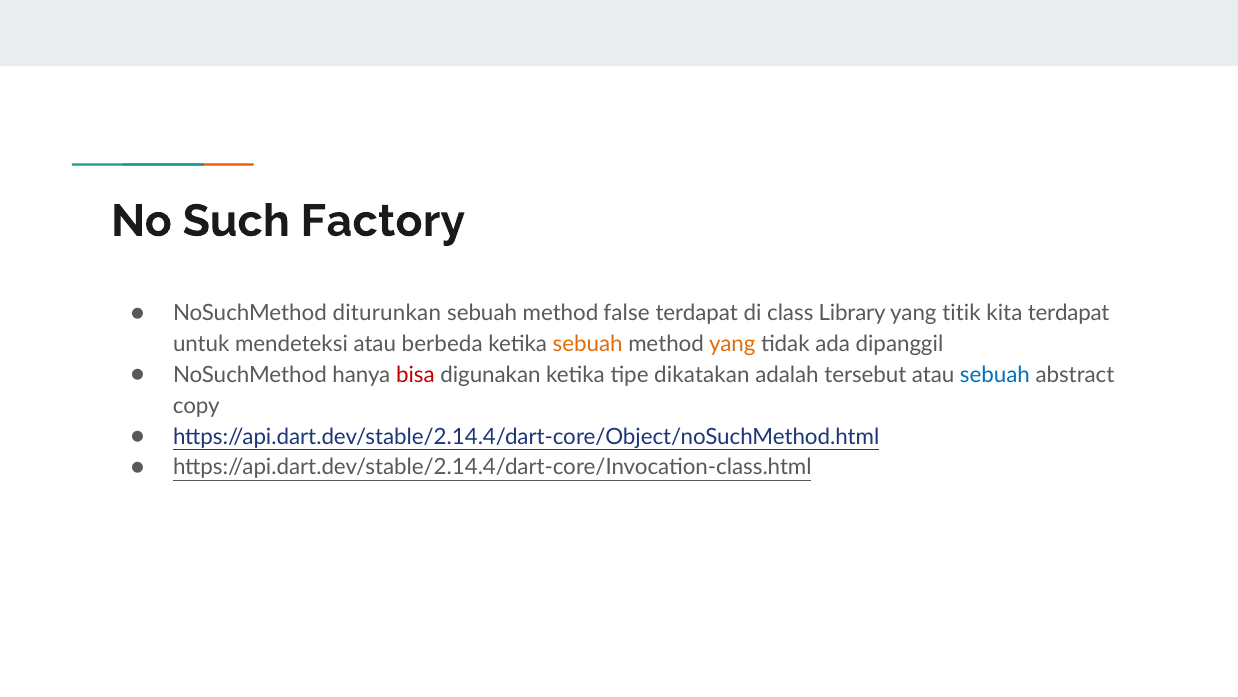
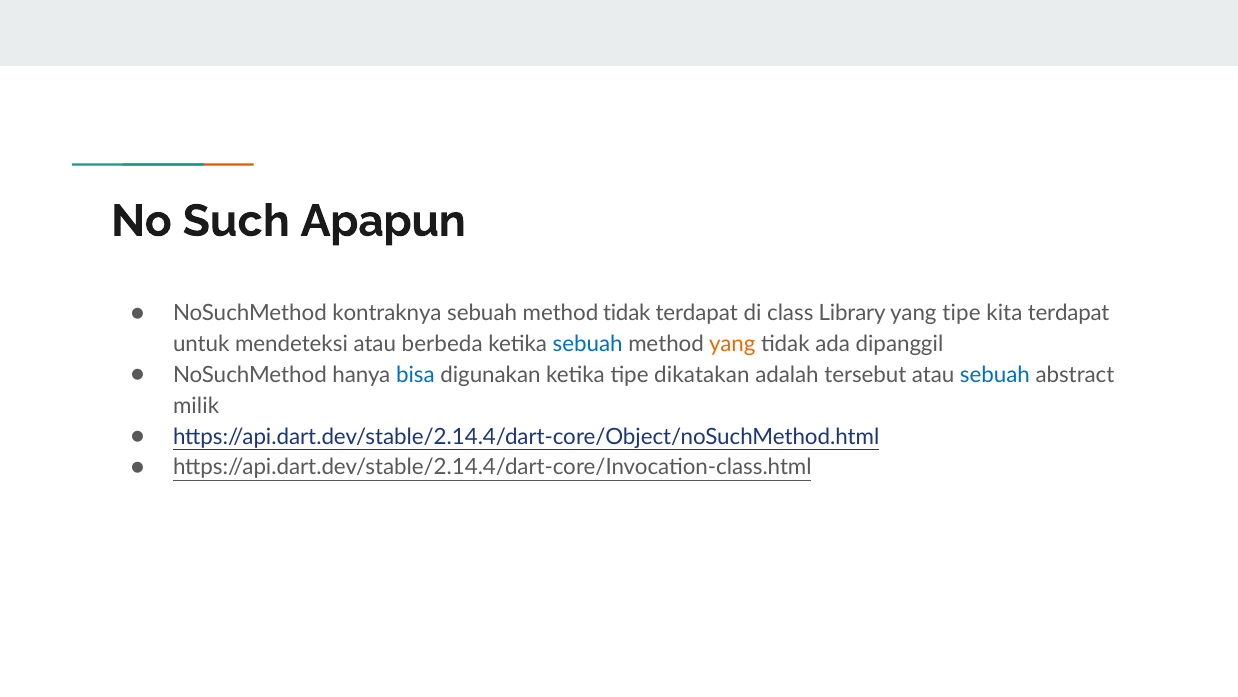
Factory: Factory -> Apapun
diturunkan: diturunkan -> kontraknya
method false: false -> tidak
yang titik: titik -> tipe
sebuah at (588, 344) colour: orange -> blue
bisa colour: red -> blue
copy: copy -> milik
